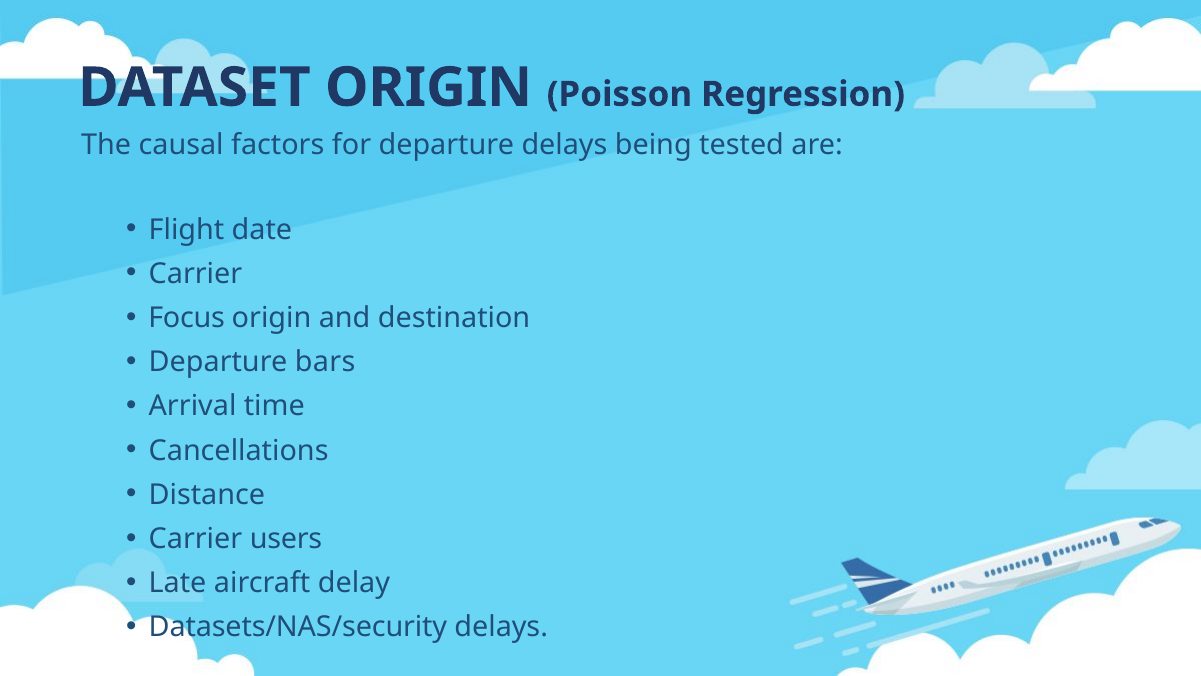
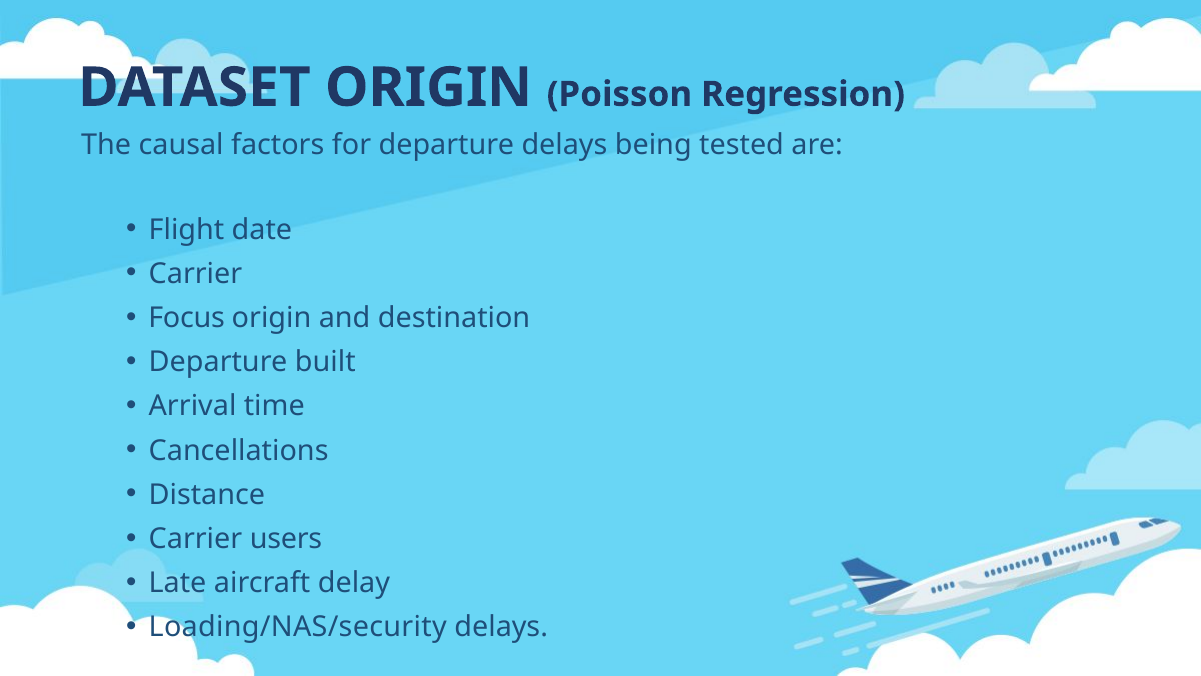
bars: bars -> built
Datasets/NAS/security: Datasets/NAS/security -> Loading/NAS/security
